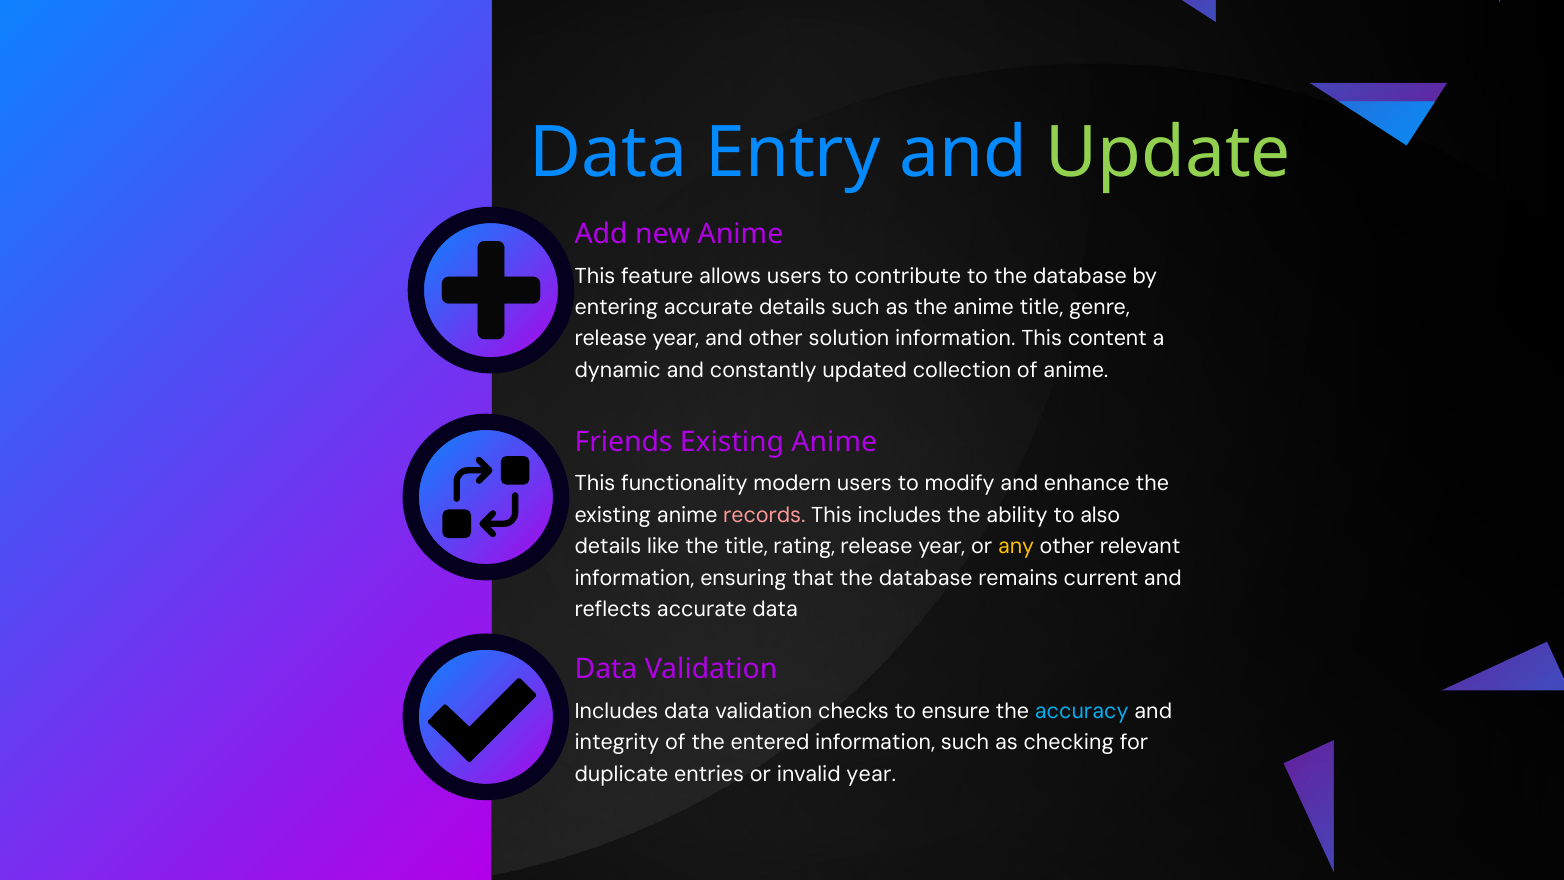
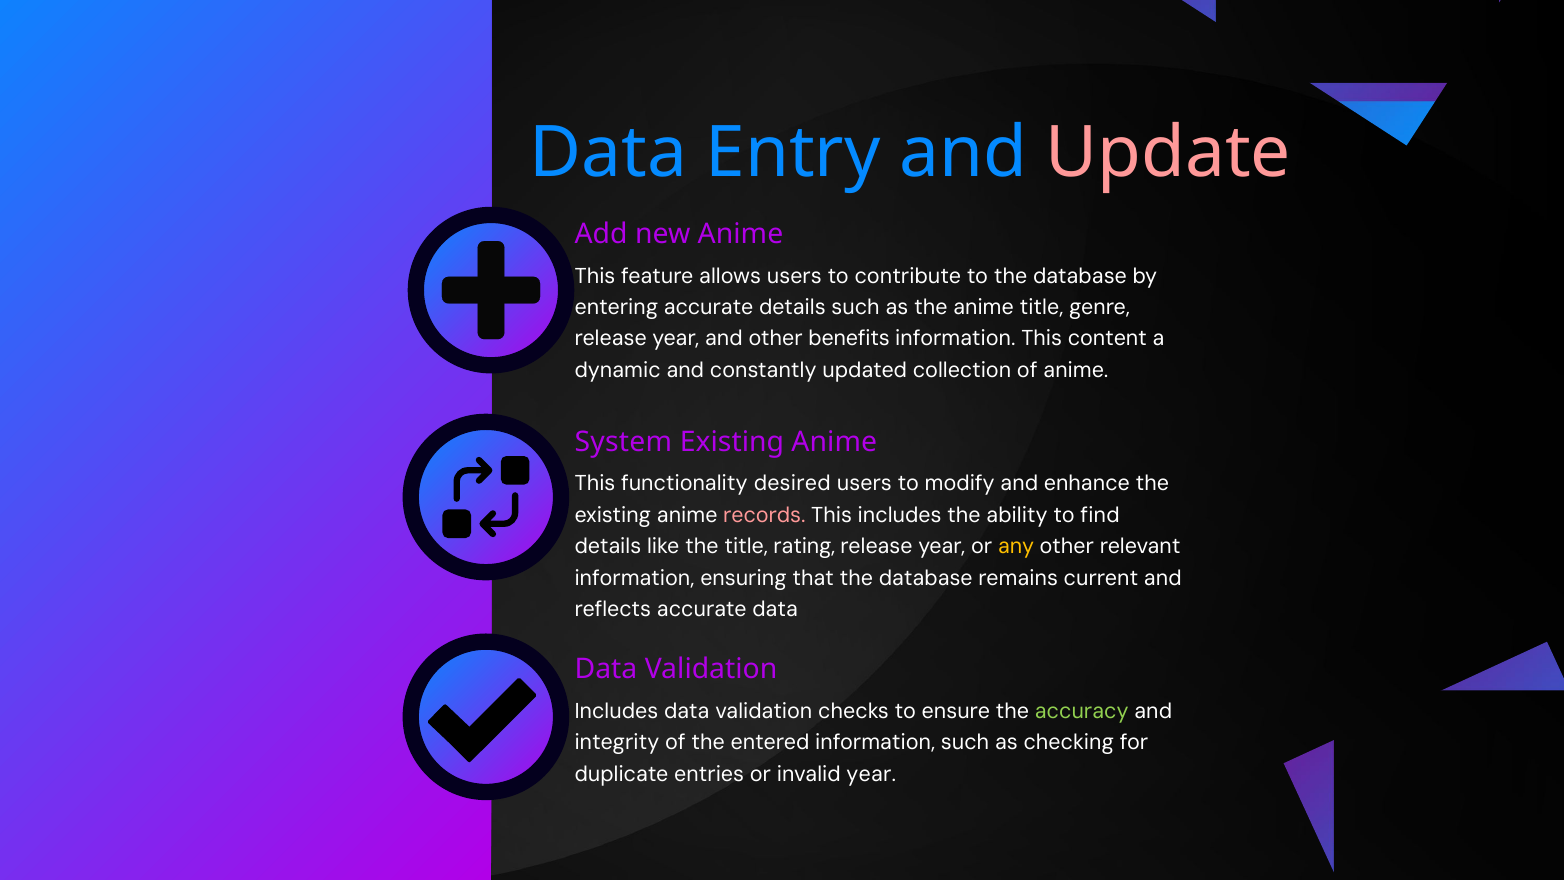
Update colour: light green -> pink
solution: solution -> benefits
Friends: Friends -> System
modern: modern -> desired
also: also -> find
accuracy colour: light blue -> light green
